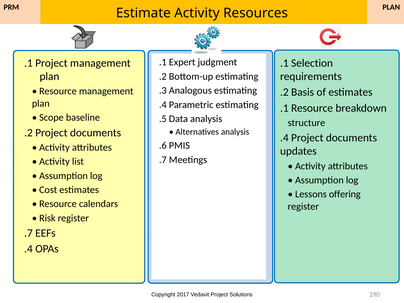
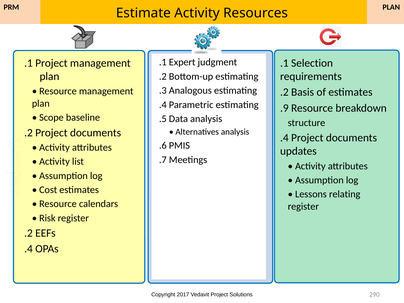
.1 at (284, 108): .1 -> .9
offering: offering -> relating
.7 at (28, 233): .7 -> .2
